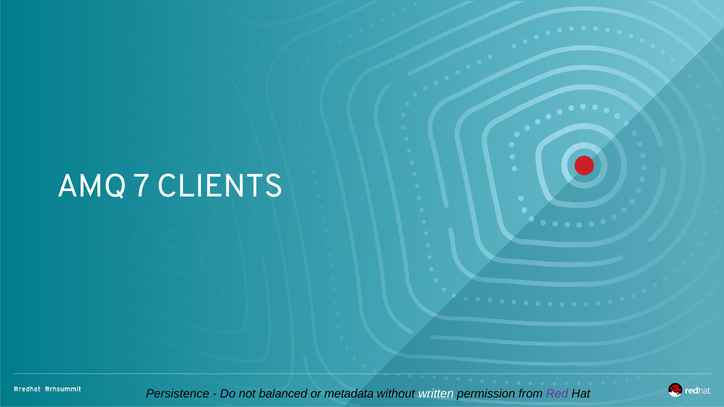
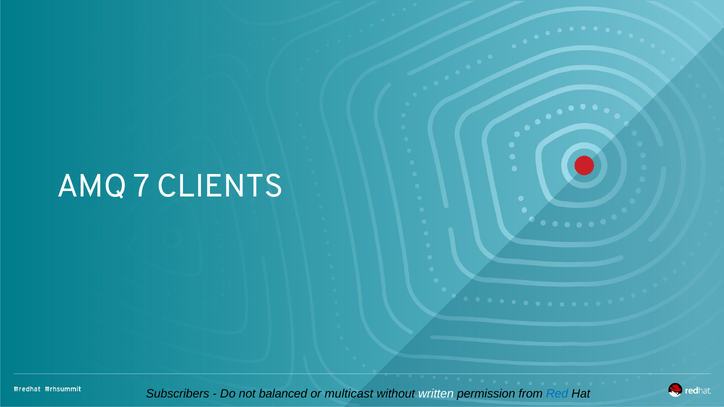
Persistence: Persistence -> Subscribers
metadata: metadata -> multicast
Red colour: purple -> blue
